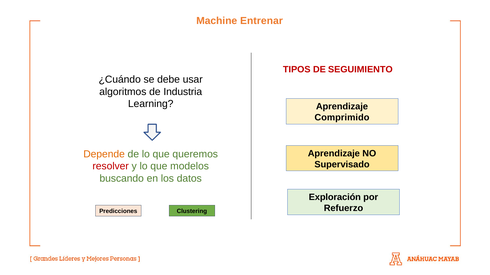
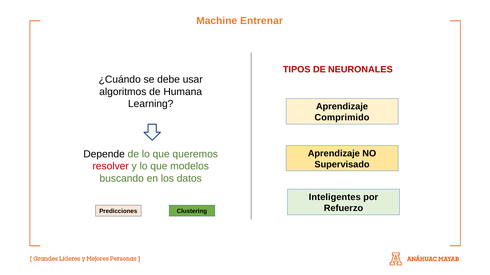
SEGUIMIENTO: SEGUIMIENTO -> NEURONALES
Industria: Industria -> Humana
Depende colour: orange -> black
Exploración: Exploración -> Inteligentes
